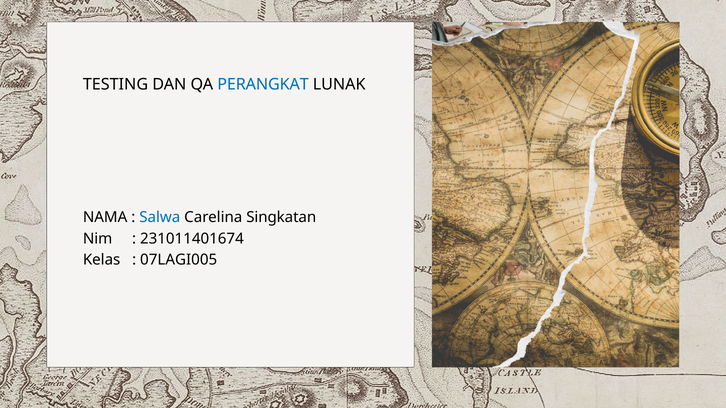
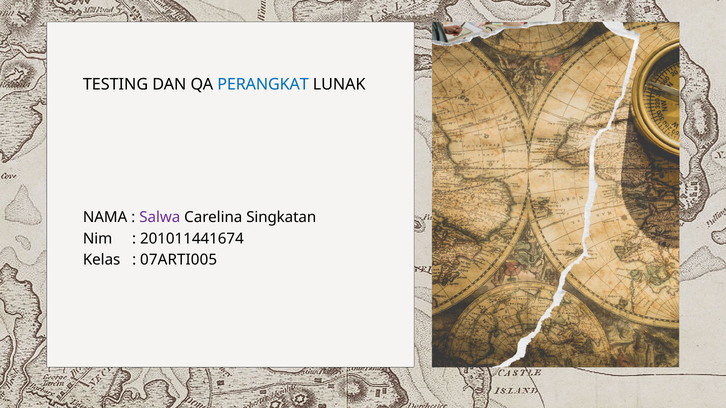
Salwa colour: blue -> purple
231011401674: 231011401674 -> 201011441674
07LAGI005: 07LAGI005 -> 07ARTI005
